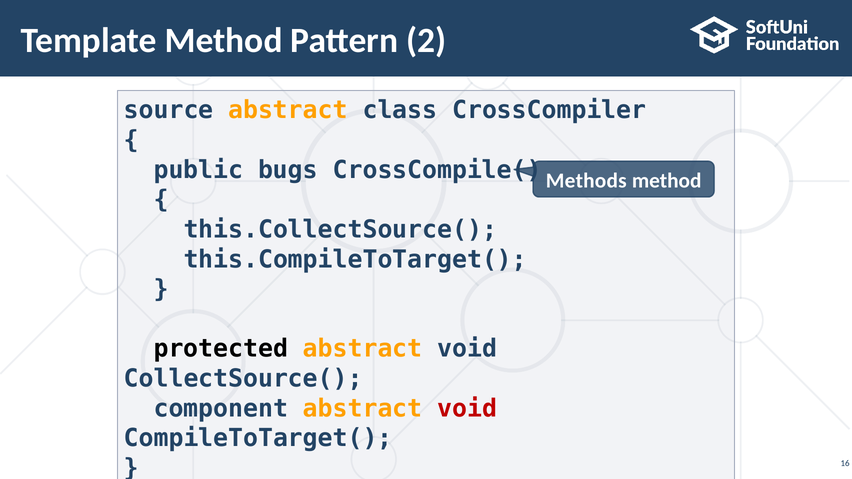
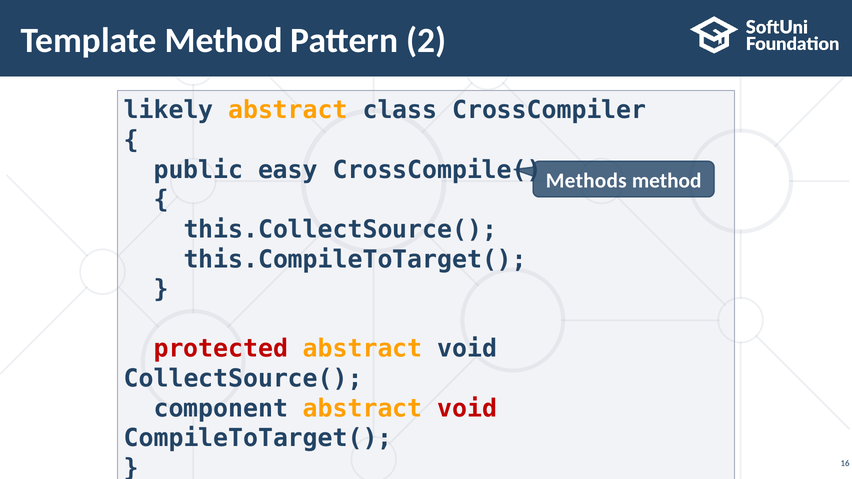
source: source -> likely
bugs: bugs -> easy
protected colour: black -> red
